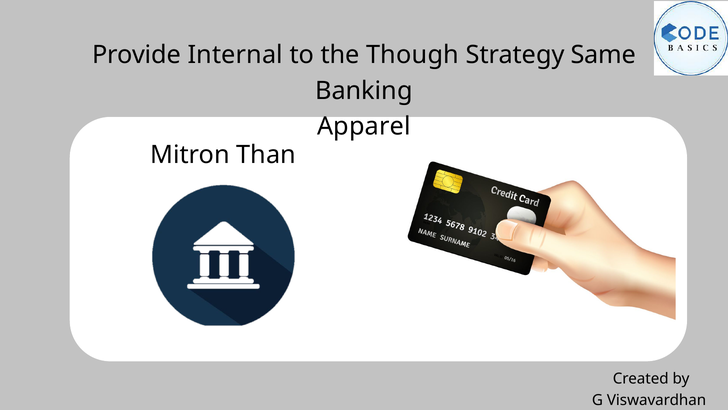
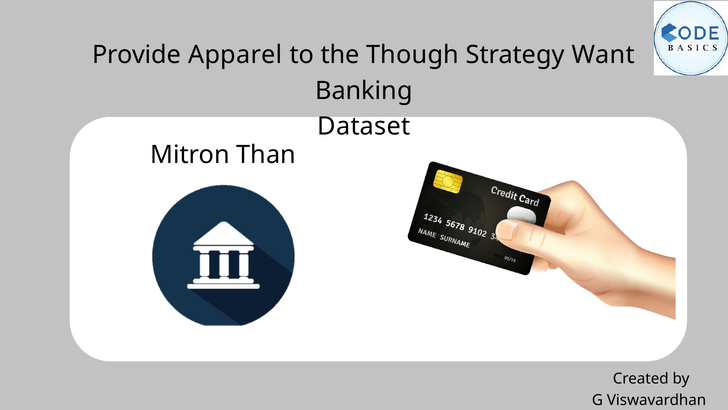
Internal: Internal -> Apparel
Same: Same -> Want
Apparel: Apparel -> Dataset
